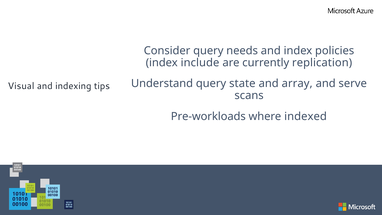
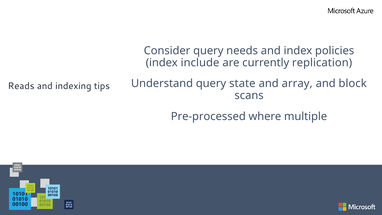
serve: serve -> block
Visual: Visual -> Reads
Pre-workloads: Pre-workloads -> Pre-processed
indexed: indexed -> multiple
